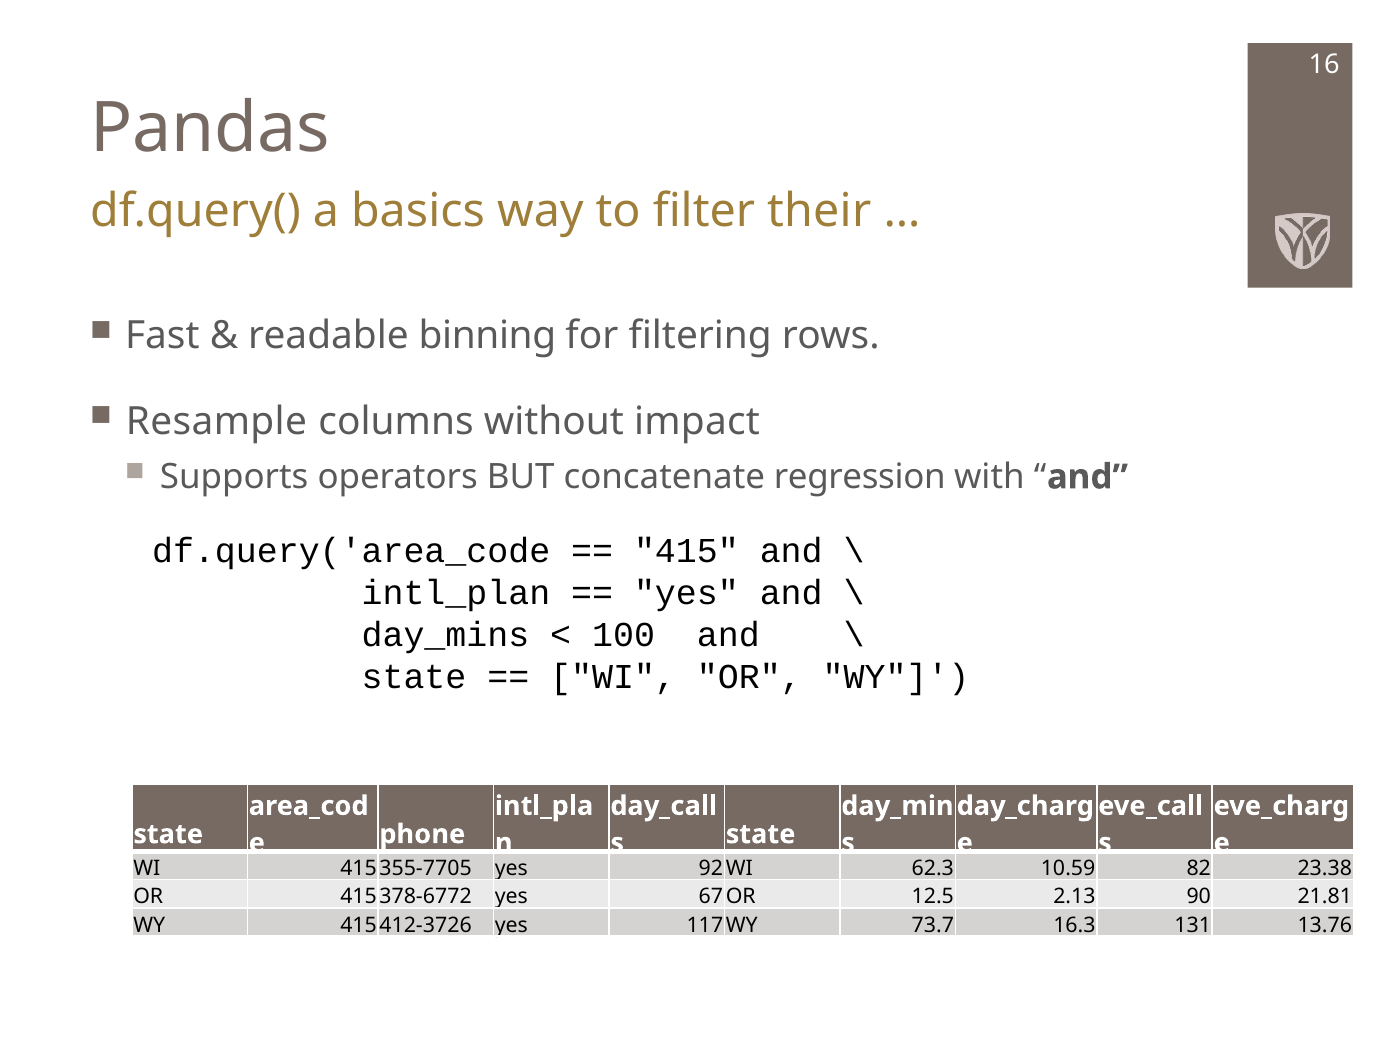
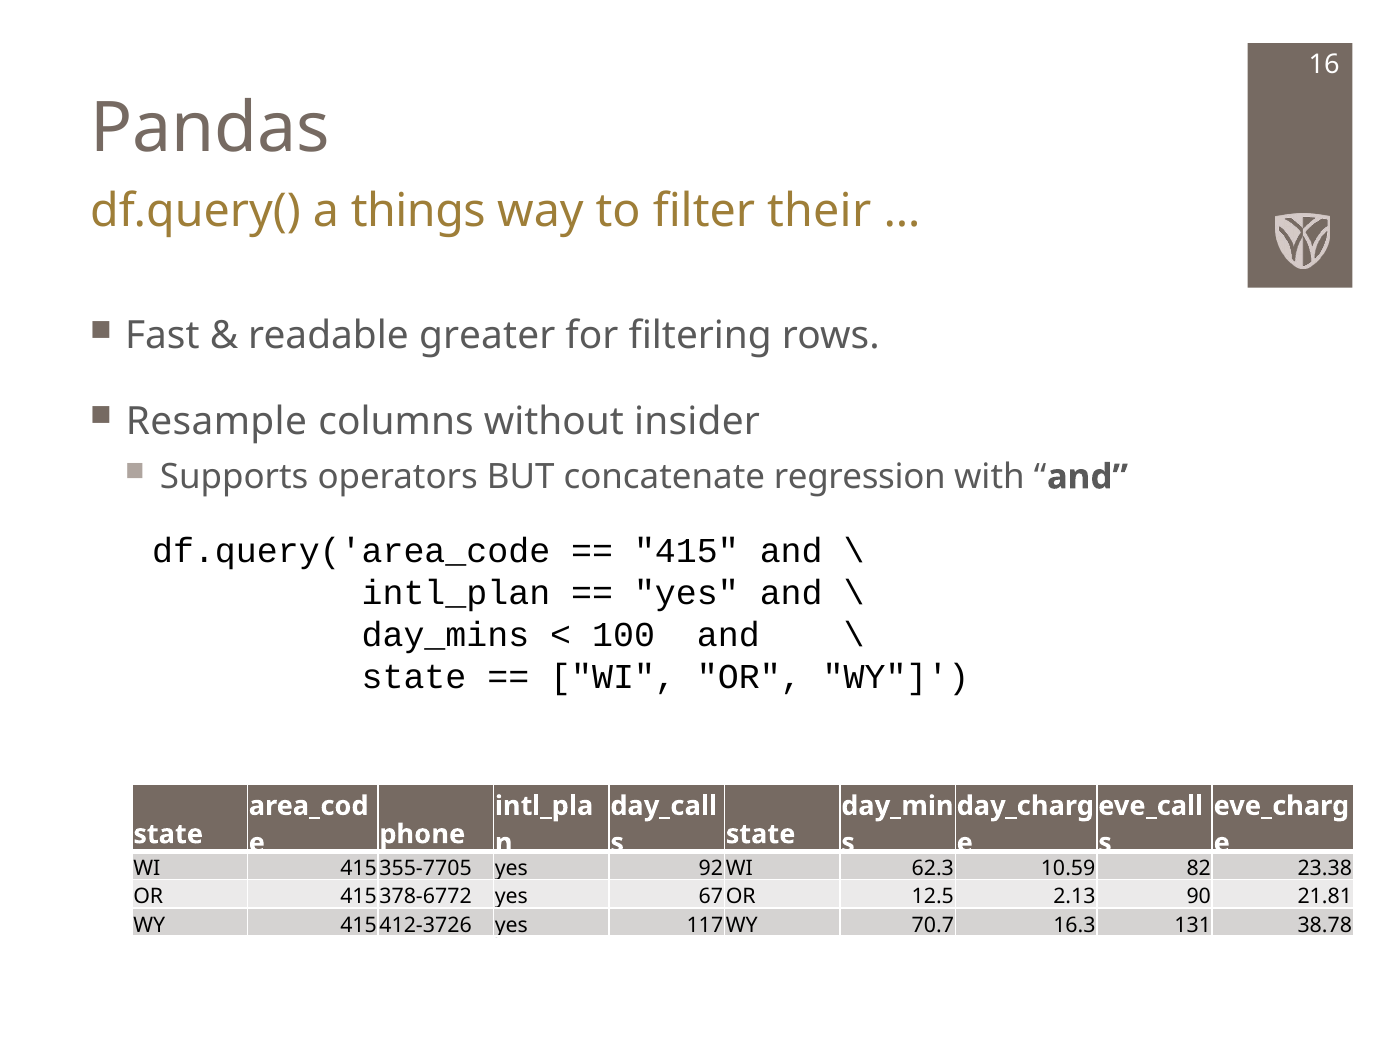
basics: basics -> things
binning: binning -> greater
impact: impact -> insider
73.7: 73.7 -> 70.7
13.76: 13.76 -> 38.78
